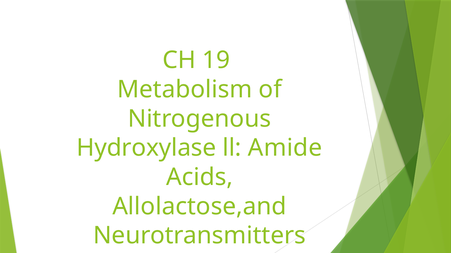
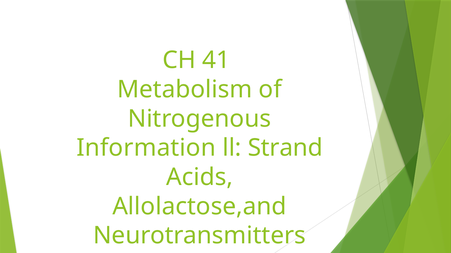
19: 19 -> 41
Hydroxylase: Hydroxylase -> Information
Amide: Amide -> Strand
